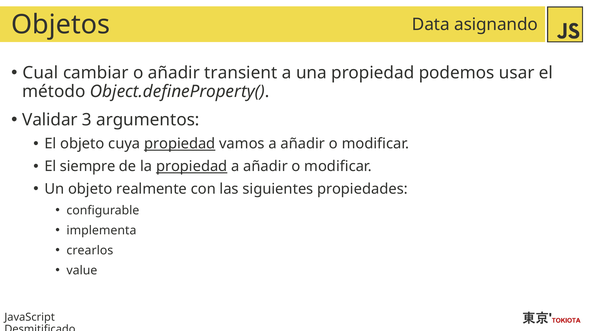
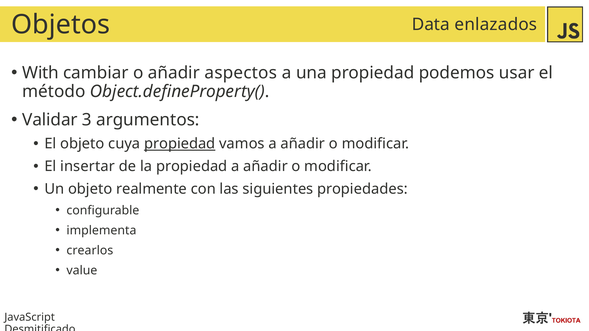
asignando: asignando -> enlazados
Cual: Cual -> With
transient: transient -> aspectos
siempre: siempre -> insertar
propiedad at (192, 167) underline: present -> none
